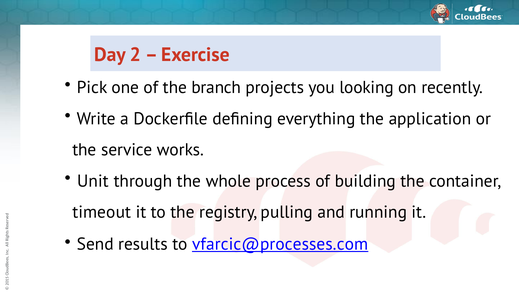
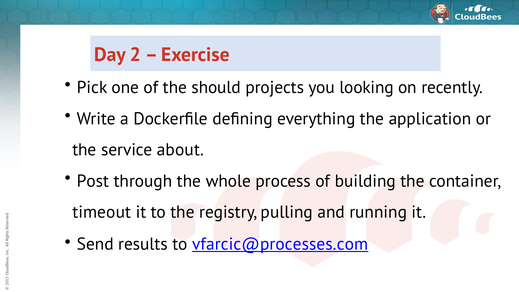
branch: branch -> should
works: works -> about
Unit: Unit -> Post
